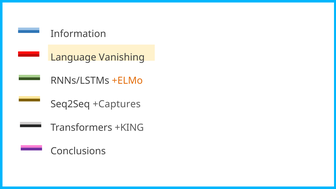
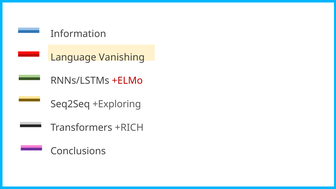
+ELMo colour: orange -> red
+Captures: +Captures -> +Exploring
+KING: +KING -> +RICH
